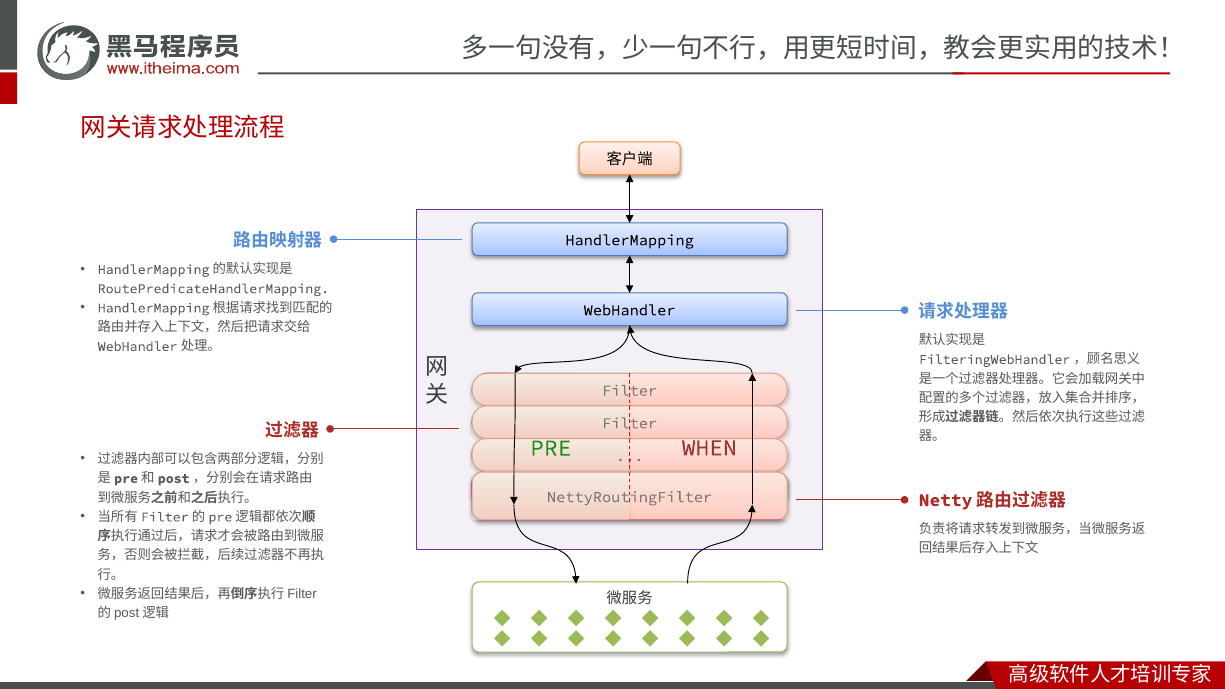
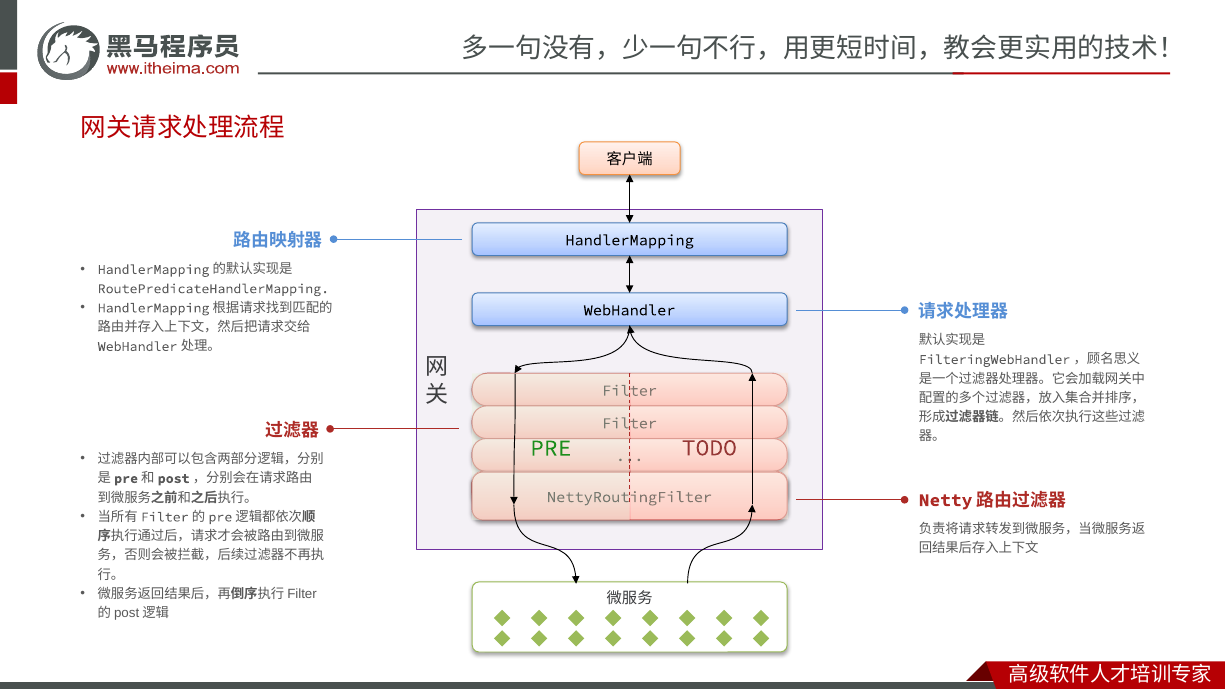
WHEN: WHEN -> TODO
